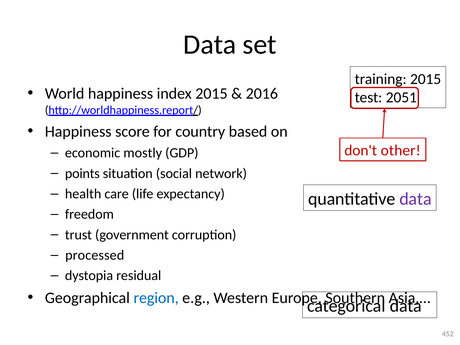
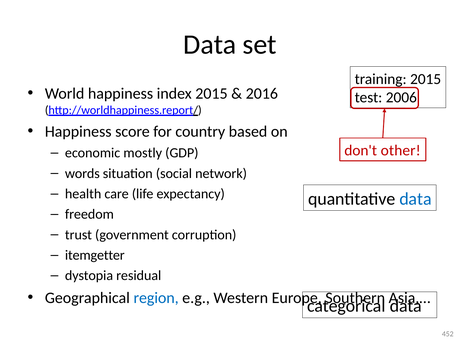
2051: 2051 -> 2006
points: points -> words
data at (415, 199) colour: purple -> blue
processed: processed -> itemgetter
